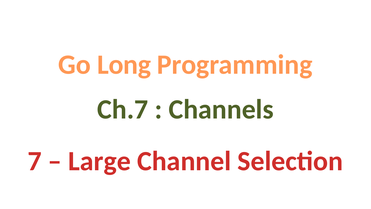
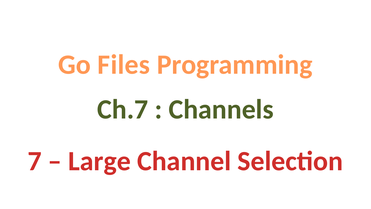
Long: Long -> Files
